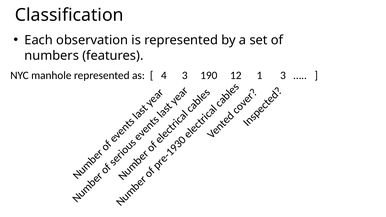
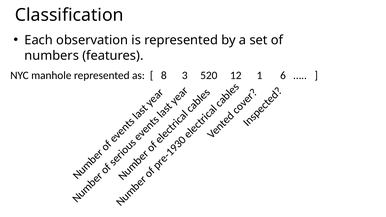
4: 4 -> 8
190: 190 -> 520
1 3: 3 -> 6
